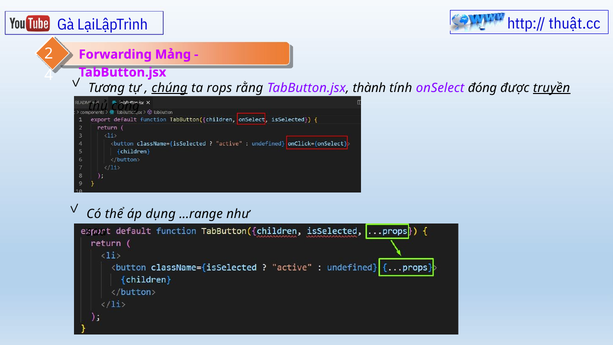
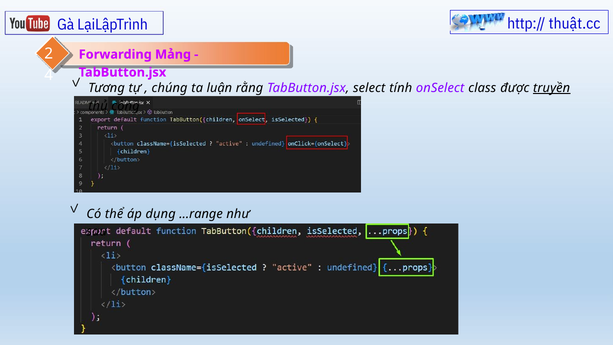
chúng underline: present -> none
rops: rops -> luận
thành: thành -> select
đóng: đóng -> class
